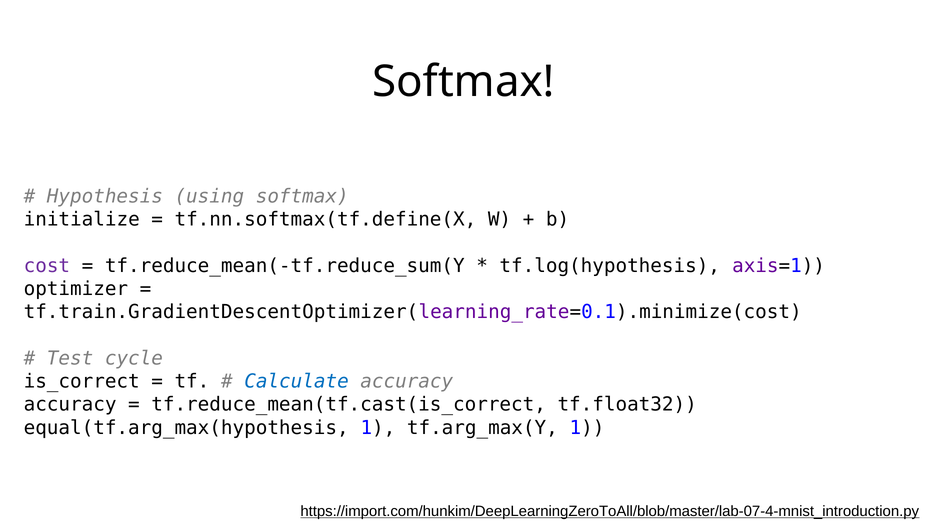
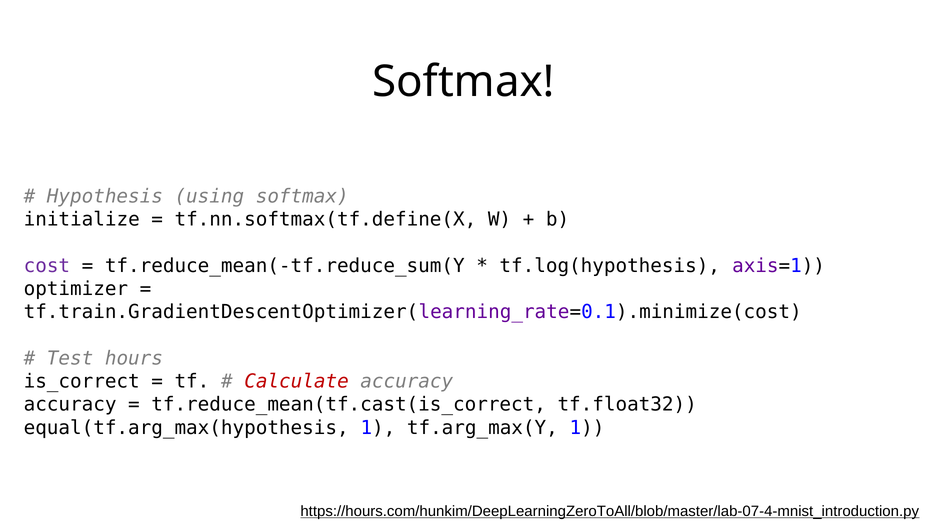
cycle: cycle -> hours
Calculate colour: blue -> red
https://import.com/hunkim/DeepLearningZeroToAll/blob/master/lab-07-4-mnist_introduction.py: https://import.com/hunkim/DeepLearningZeroToAll/blob/master/lab-07-4-mnist_introduction.py -> https://hours.com/hunkim/DeepLearningZeroToAll/blob/master/lab-07-4-mnist_introduction.py
